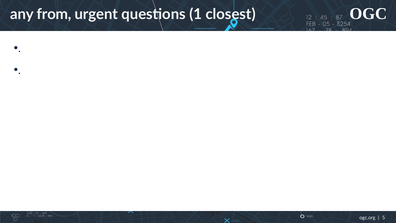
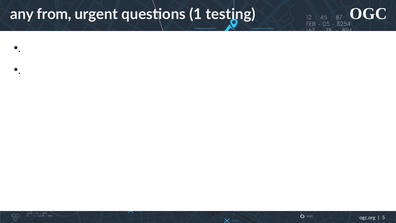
closest: closest -> testing
